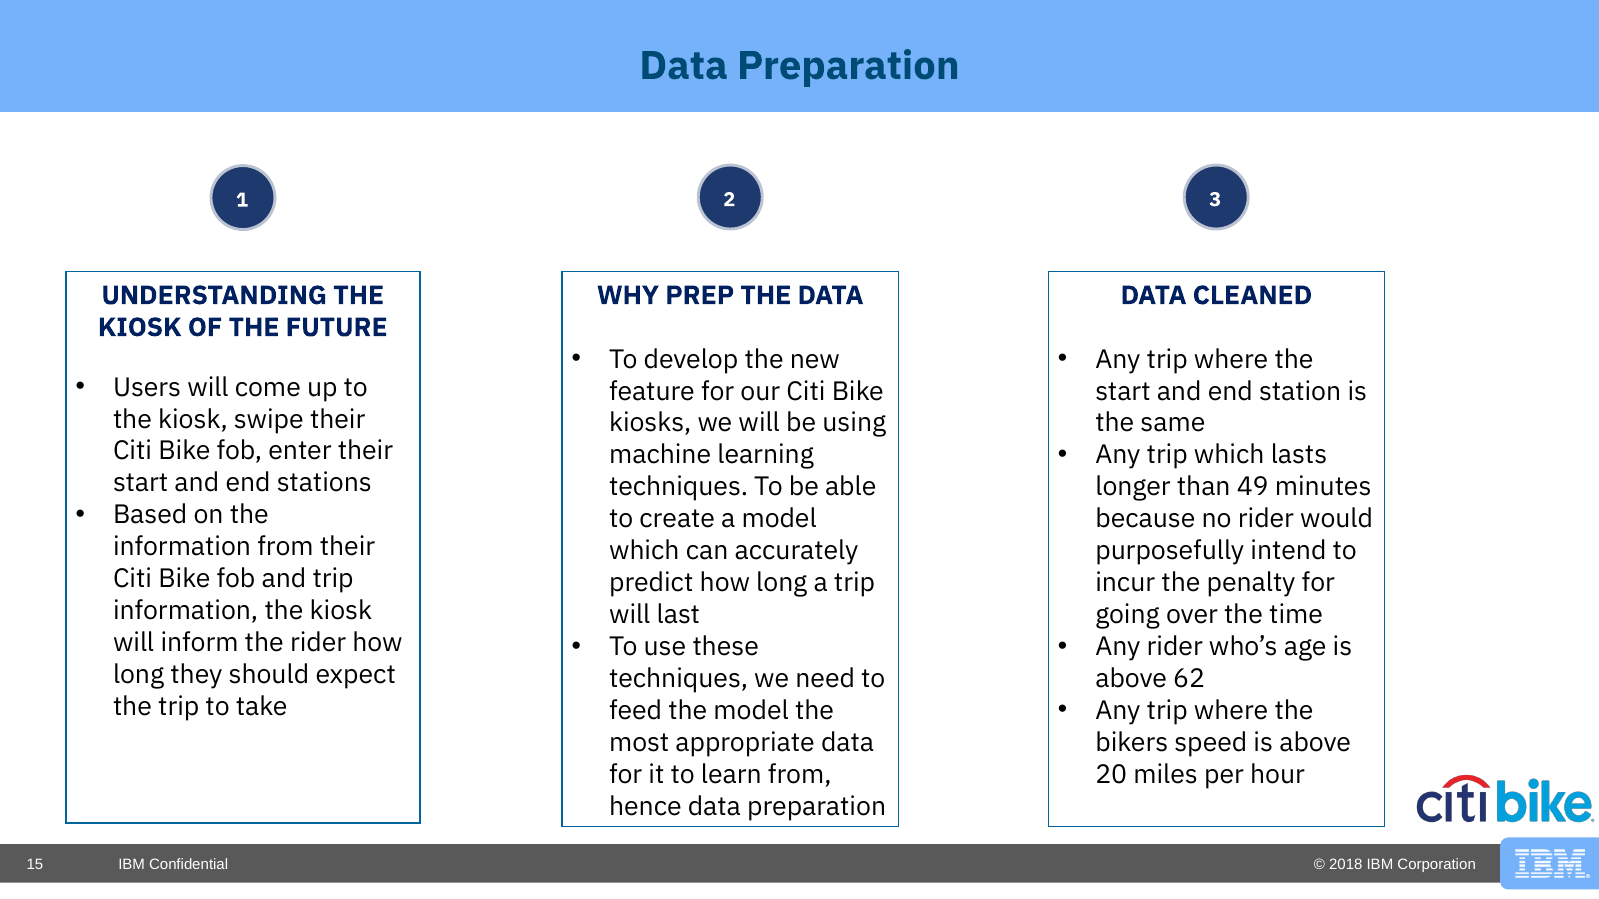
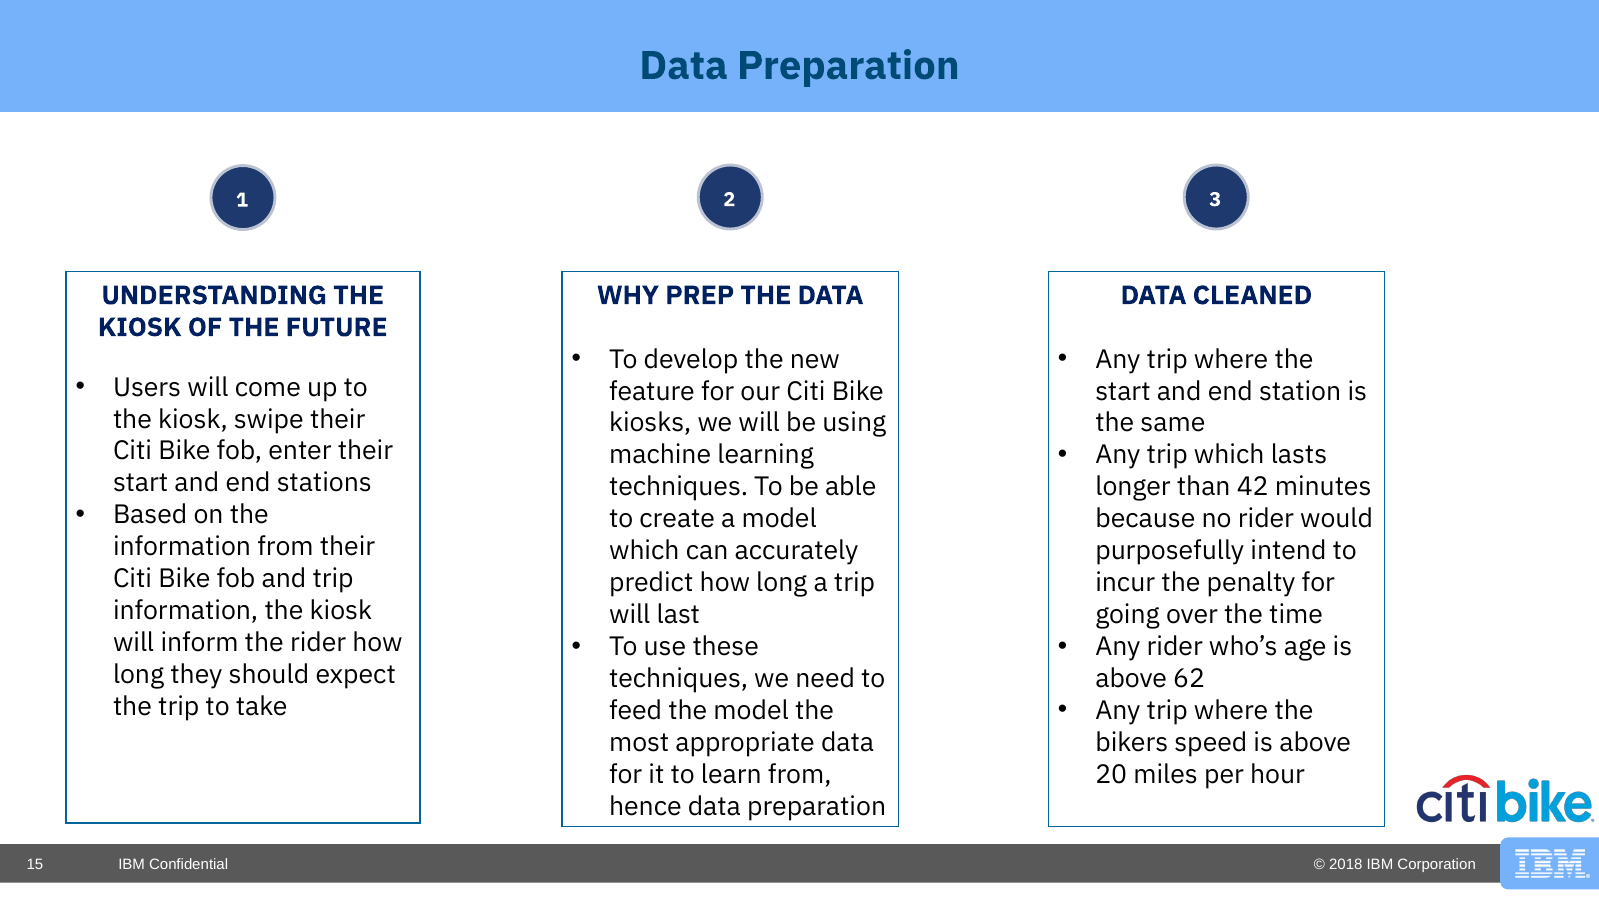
49: 49 -> 42
